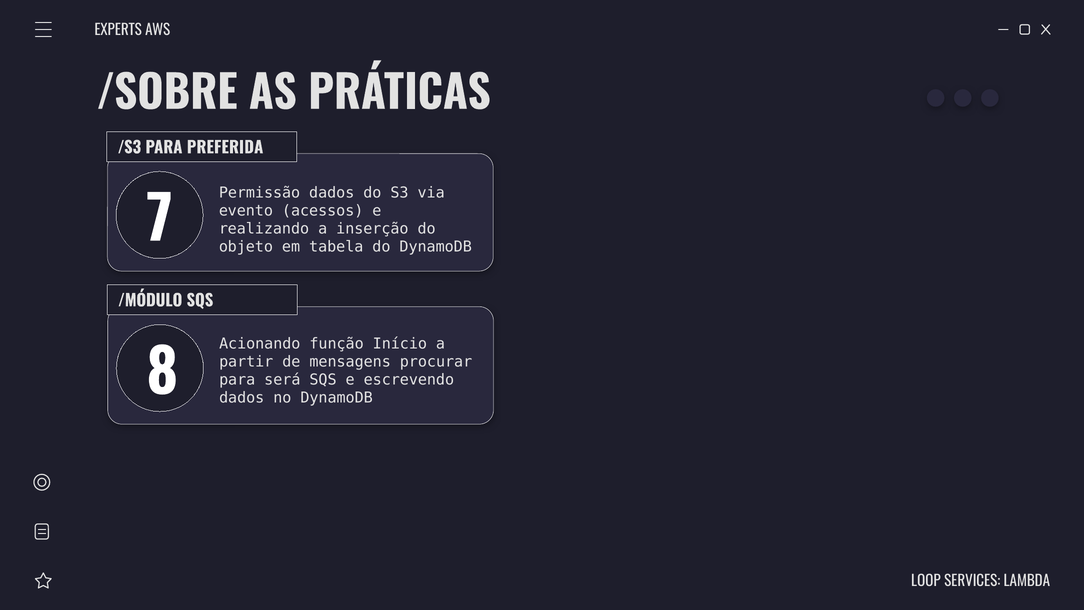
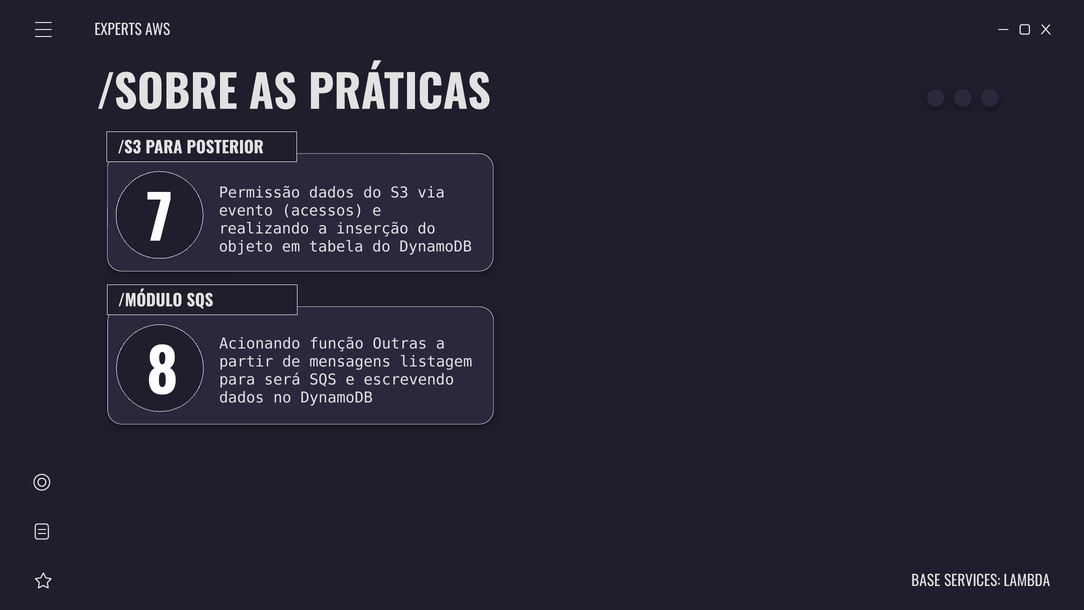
PREFERIDA: PREFERIDA -> POSTERIOR
Início: Início -> Outras
procurar: procurar -> listagem
LOOP: LOOP -> BASE
